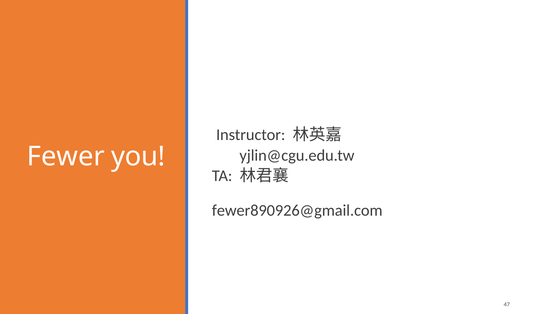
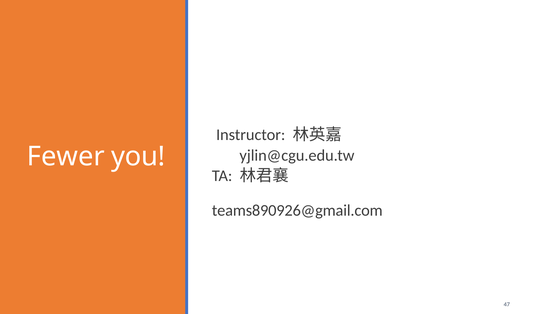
fewer890926@gmail.com: fewer890926@gmail.com -> teams890926@gmail.com
